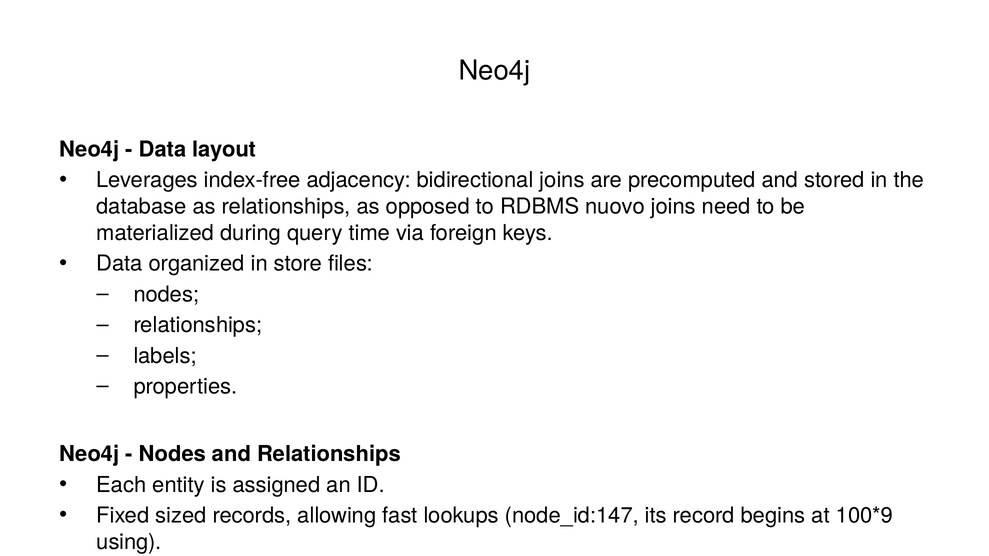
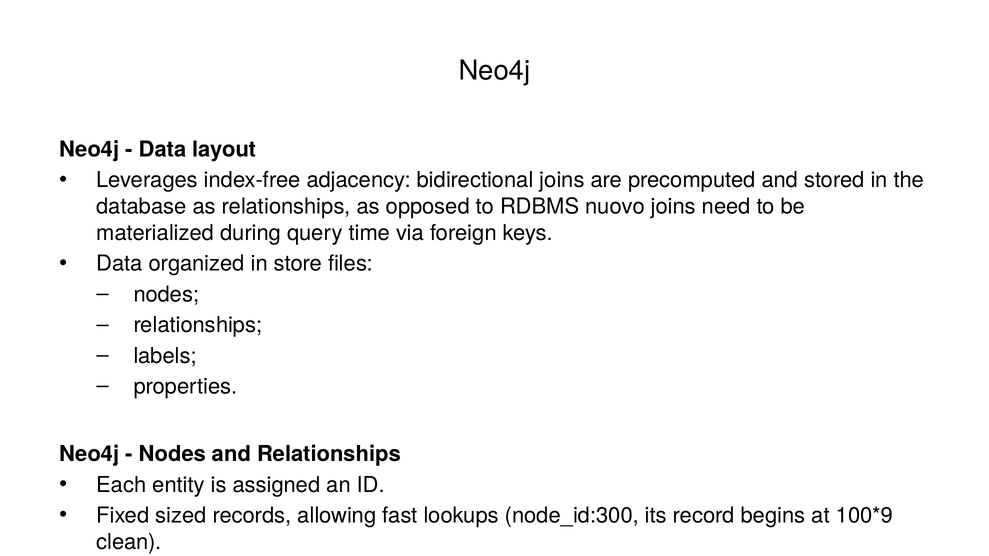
node_id:147: node_id:147 -> node_id:300
using: using -> clean
